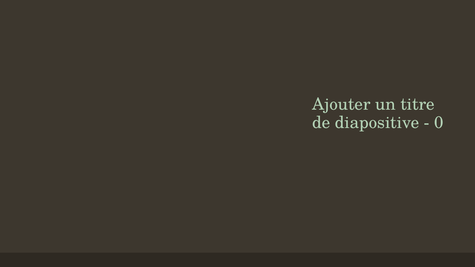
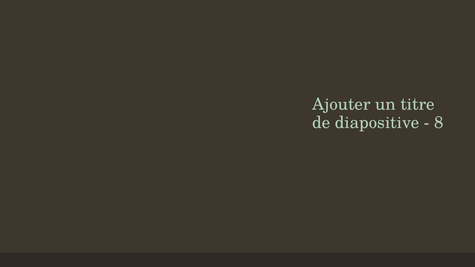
0: 0 -> 8
